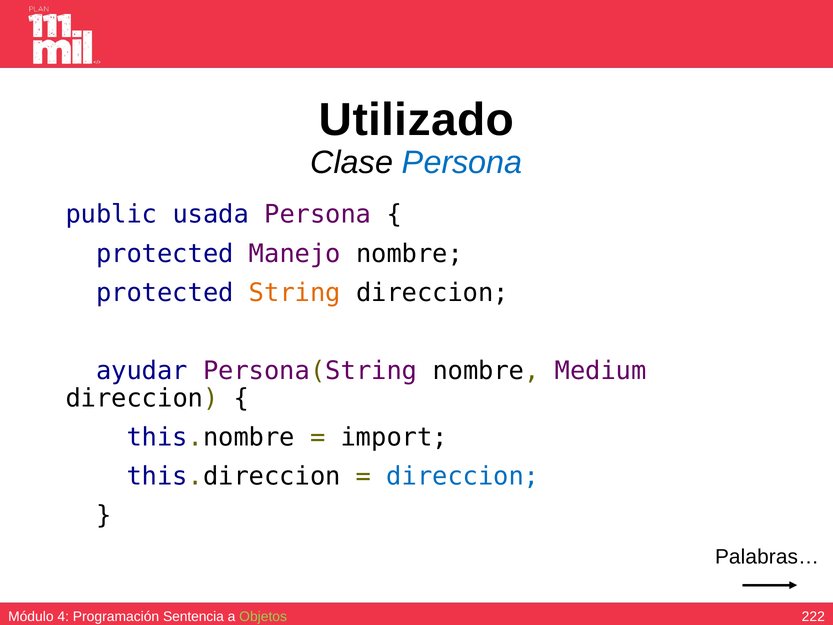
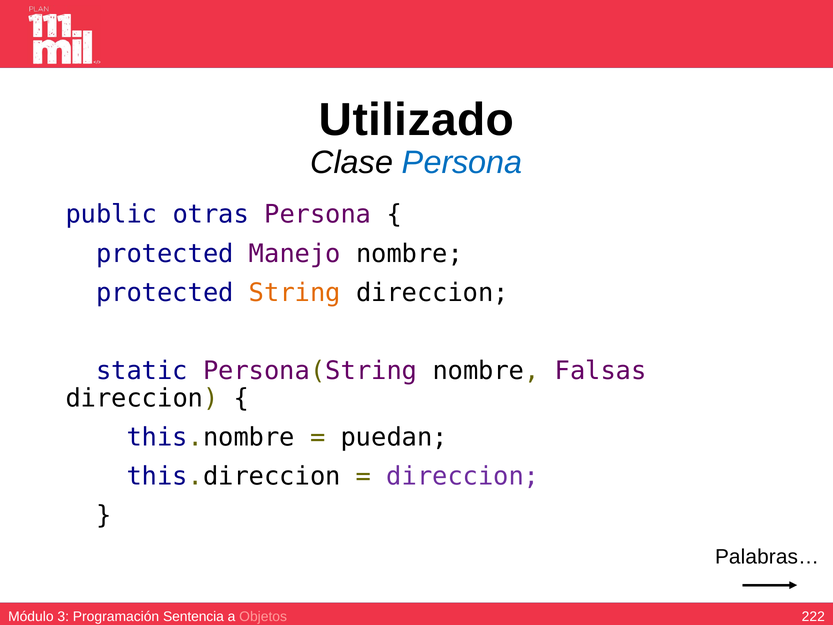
usada: usada -> otras
ayudar: ayudar -> static
Medium: Medium -> Falsas
import: import -> puedan
direccion at (463, 476) colour: blue -> purple
4: 4 -> 3
Objetos colour: light green -> pink
